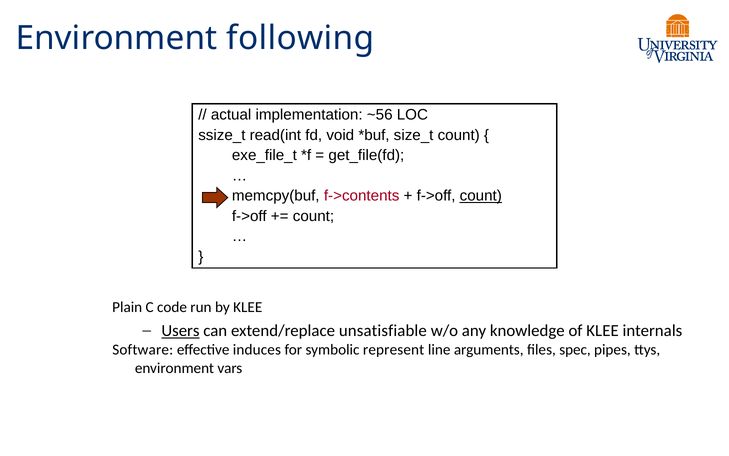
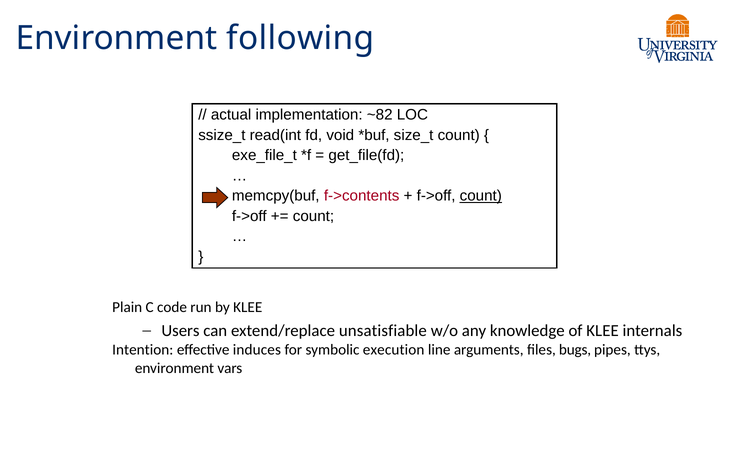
~56: ~56 -> ~82
Users underline: present -> none
Software: Software -> Intention
represent: represent -> execution
spec: spec -> bugs
